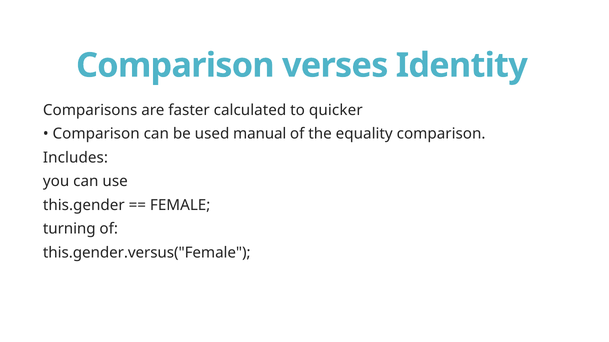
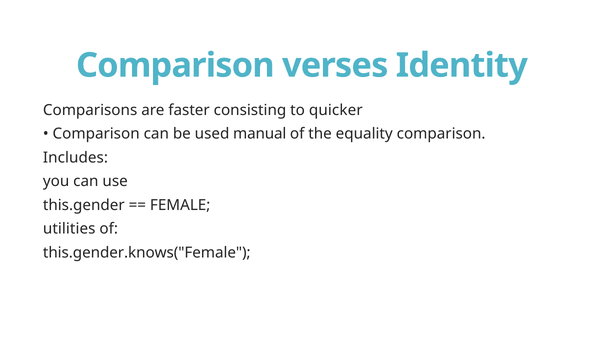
calculated: calculated -> consisting
turning: turning -> utilities
this.gender.versus("Female: this.gender.versus("Female -> this.gender.knows("Female
